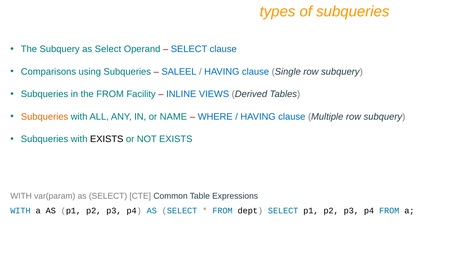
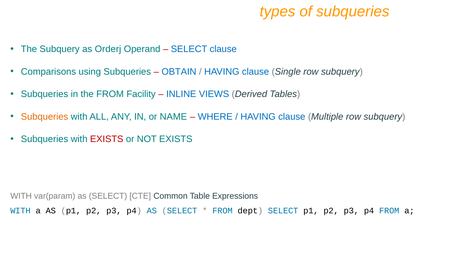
Subquery as Select: Select -> Orderj
SALEEL: SALEEL -> OBTAIN
EXISTS at (107, 139) colour: black -> red
